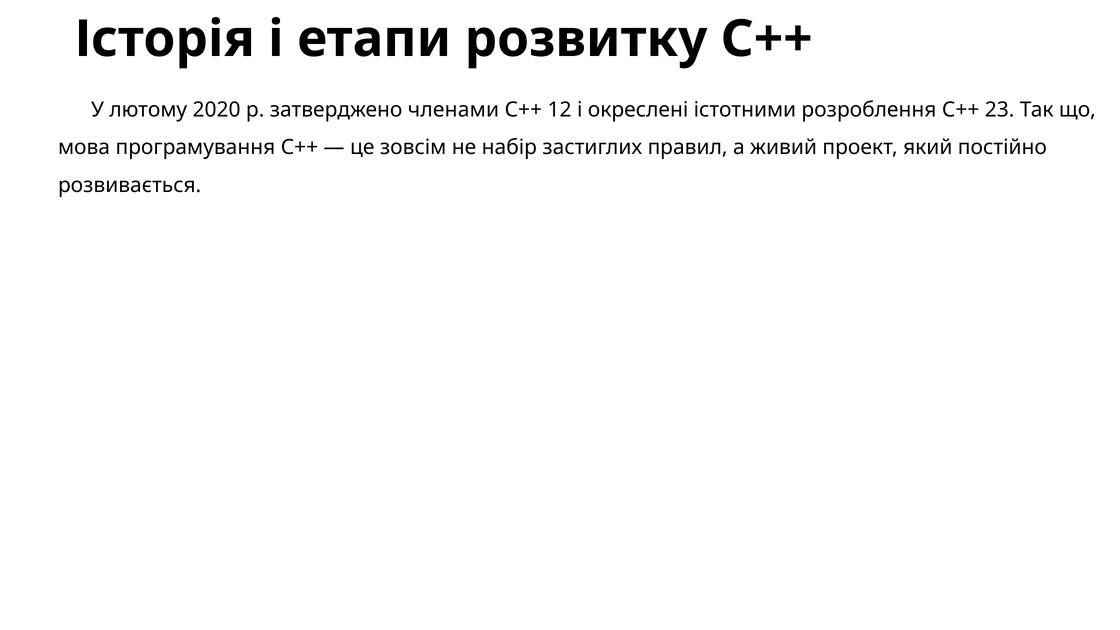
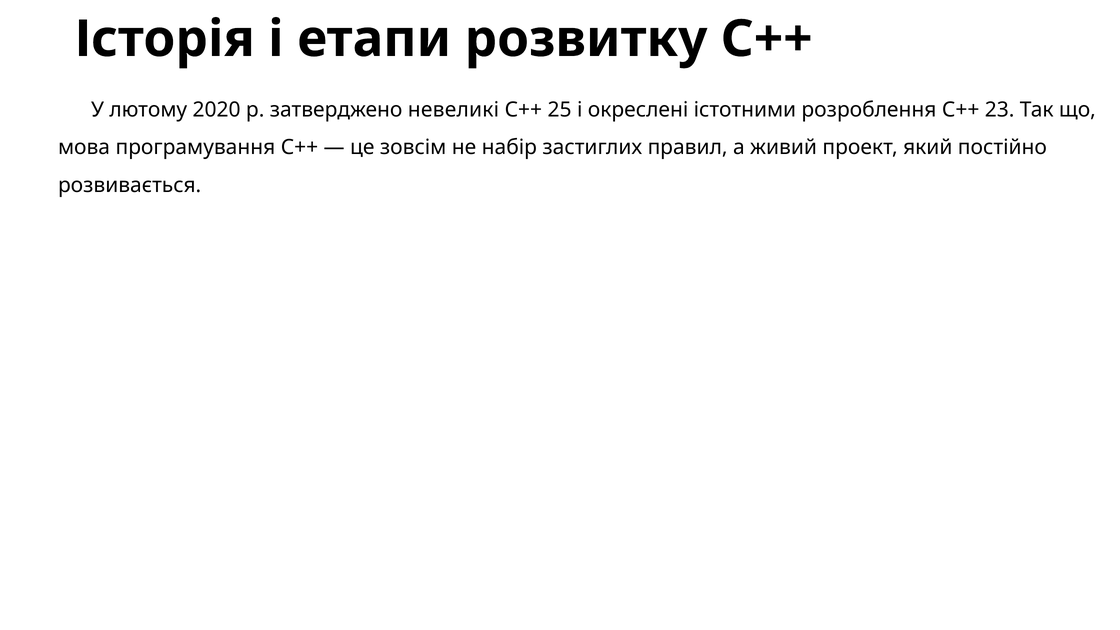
членами: членами -> невеликі
12: 12 -> 25
